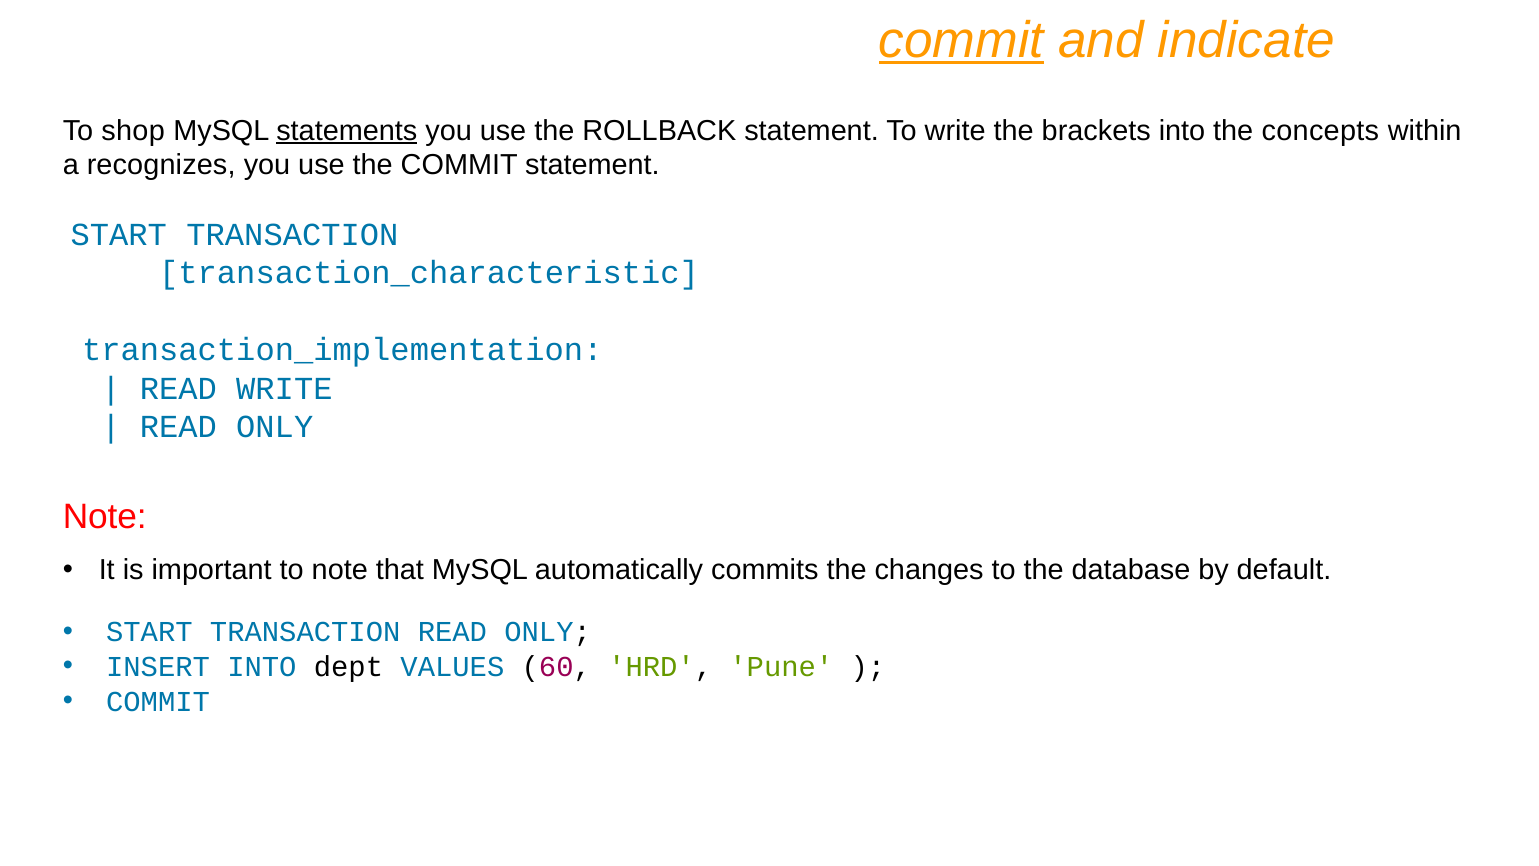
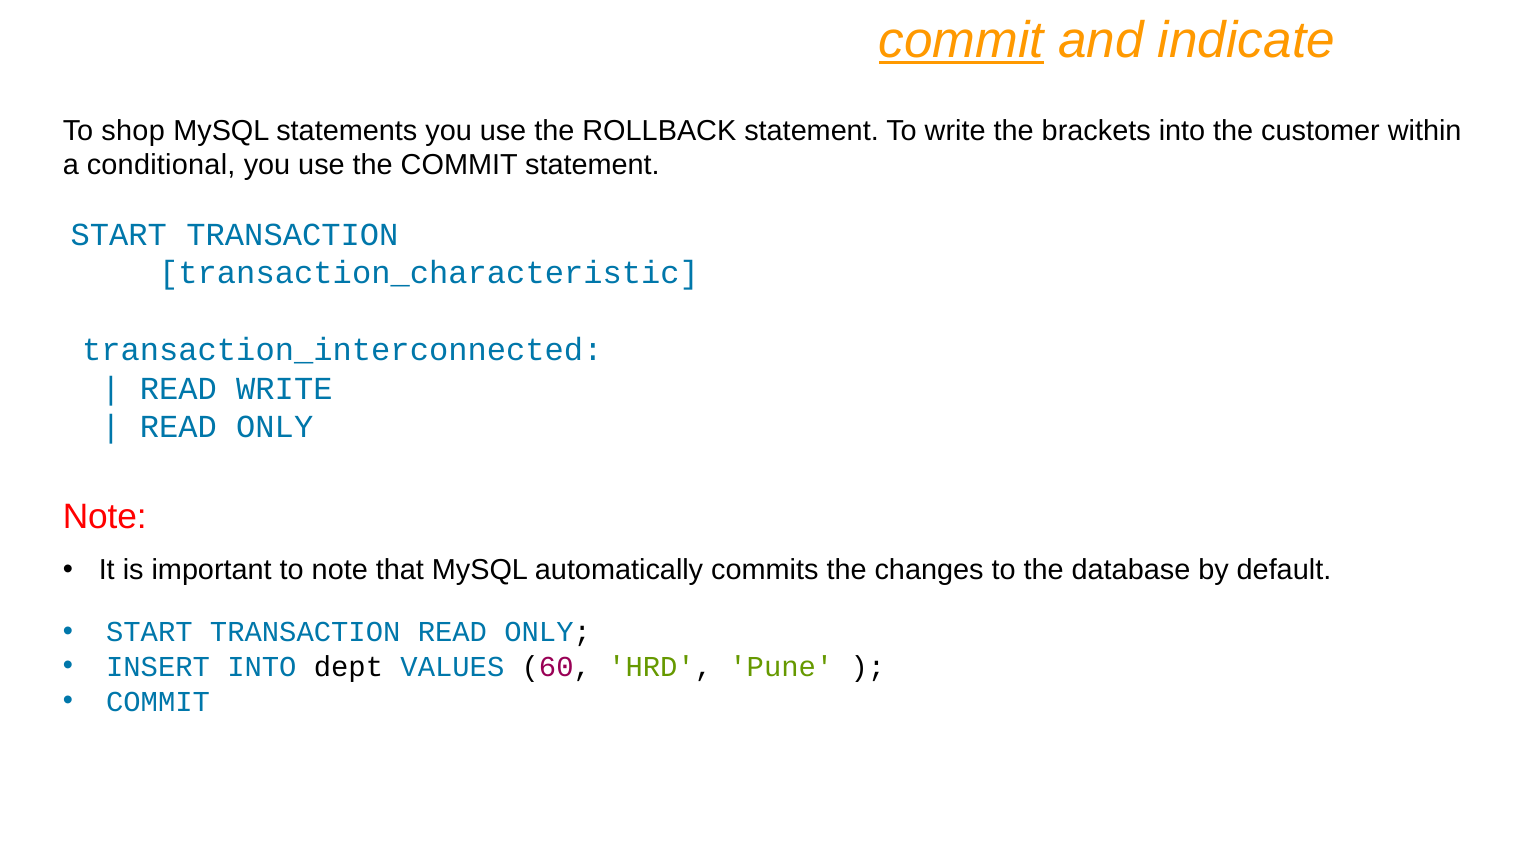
statements underline: present -> none
concepts: concepts -> customer
recognizes: recognizes -> conditional
transaction_implementation: transaction_implementation -> transaction_interconnected
